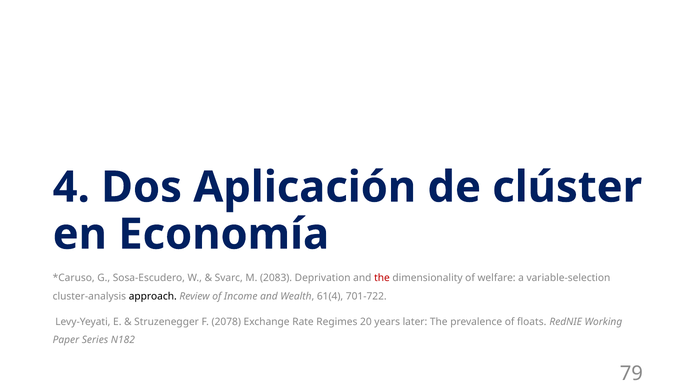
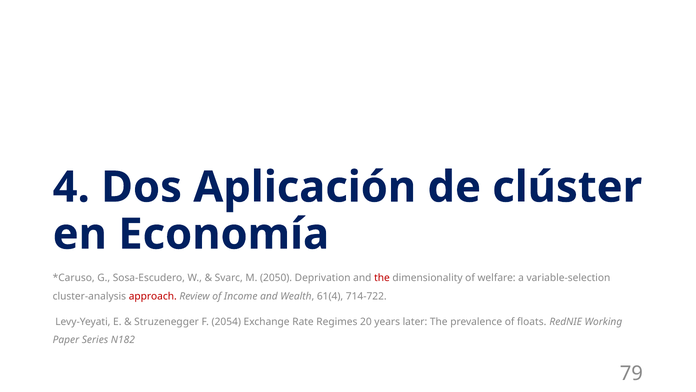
2083: 2083 -> 2050
approach colour: black -> red
701-722: 701-722 -> 714-722
2078: 2078 -> 2054
